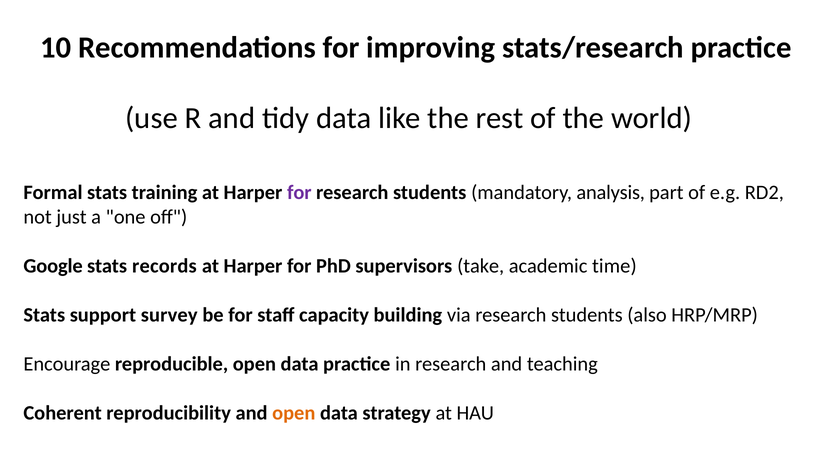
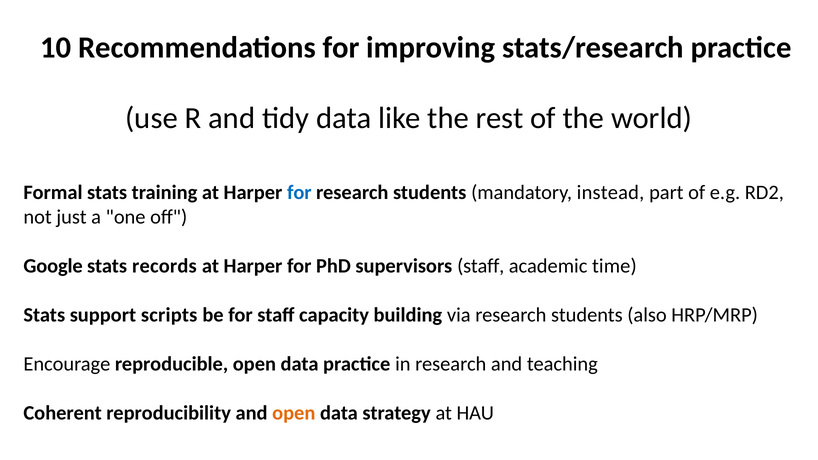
for at (299, 192) colour: purple -> blue
analysis: analysis -> instead
supervisors take: take -> staff
survey: survey -> scripts
